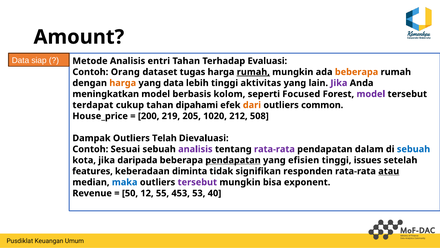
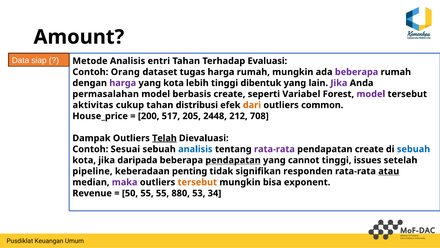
rumah at (253, 72) underline: present -> none
beberapa at (357, 72) colour: orange -> purple
harga at (123, 83) colour: orange -> purple
yang data: data -> kota
aktivitas: aktivitas -> dibentuk
meningkatkan: meningkatkan -> permasalahan
berbasis kolom: kolom -> create
Focused: Focused -> Variabel
terdapat: terdapat -> aktivitas
dipahami: dipahami -> distribusi
219: 219 -> 517
1020: 1020 -> 2448
508: 508 -> 708
Telah underline: none -> present
analisis at (195, 149) colour: purple -> blue
pendapatan dalam: dalam -> create
efisien: efisien -> cannot
features: features -> pipeline
diminta: diminta -> penting
maka colour: blue -> purple
tersebut at (197, 182) colour: purple -> orange
50 12: 12 -> 55
453: 453 -> 880
40: 40 -> 34
